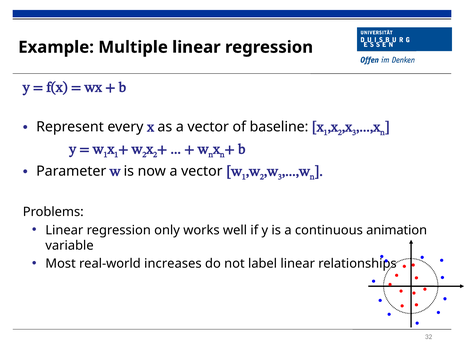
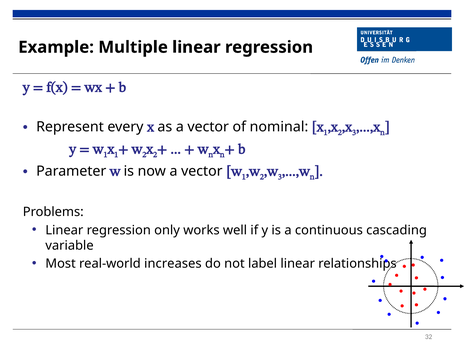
baseline: baseline -> nominal
animation: animation -> cascading
